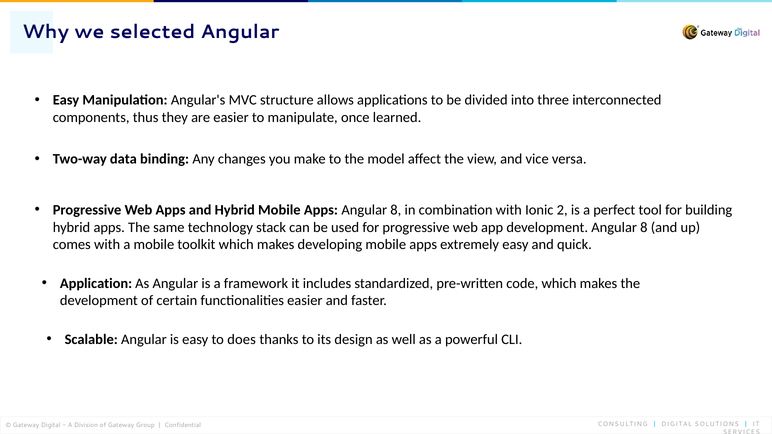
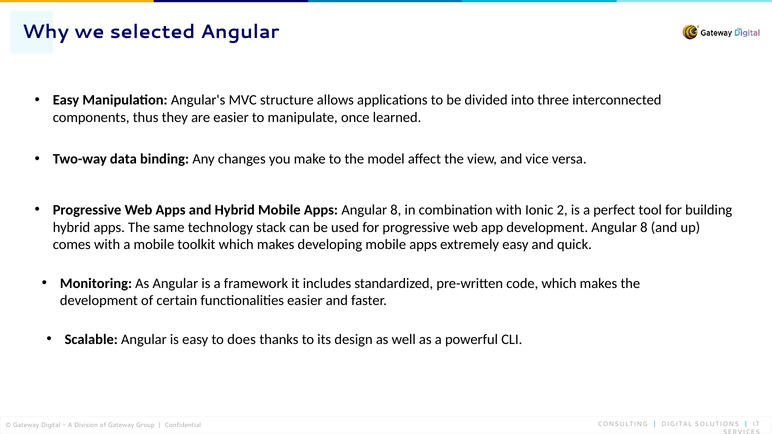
Application: Application -> Monitoring
